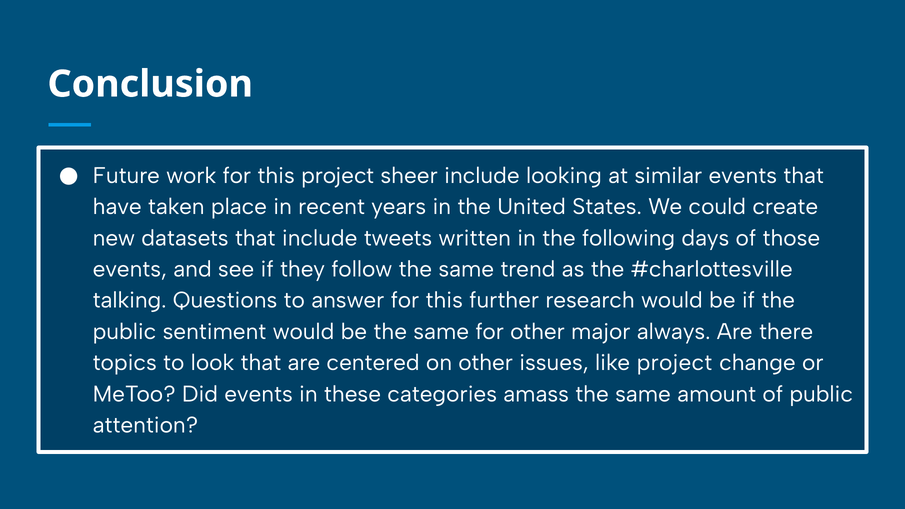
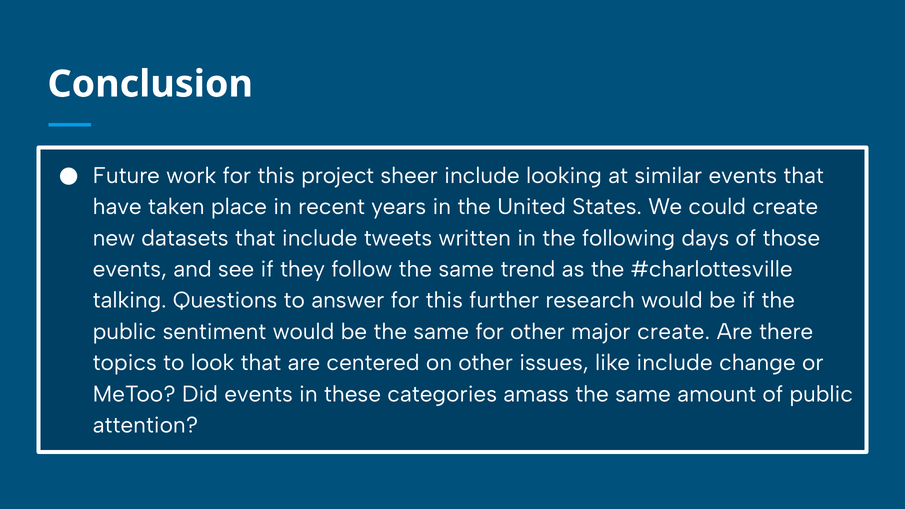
major always: always -> create
like project: project -> include
